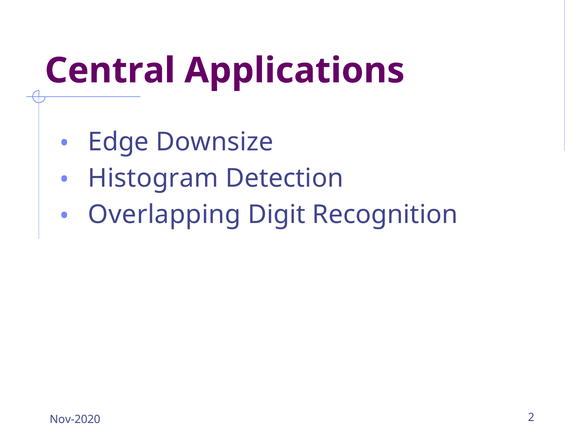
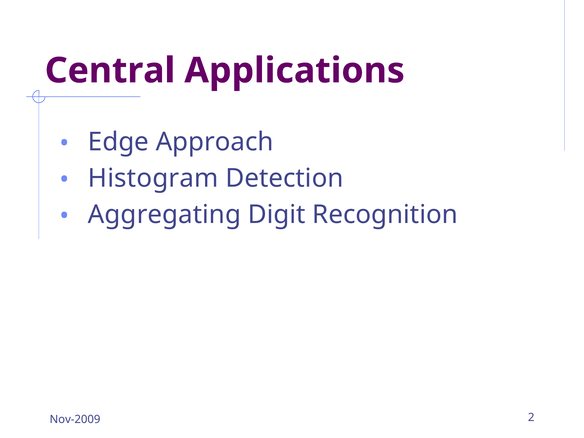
Downsize: Downsize -> Approach
Overlapping: Overlapping -> Aggregating
Nov-2020: Nov-2020 -> Nov-2009
